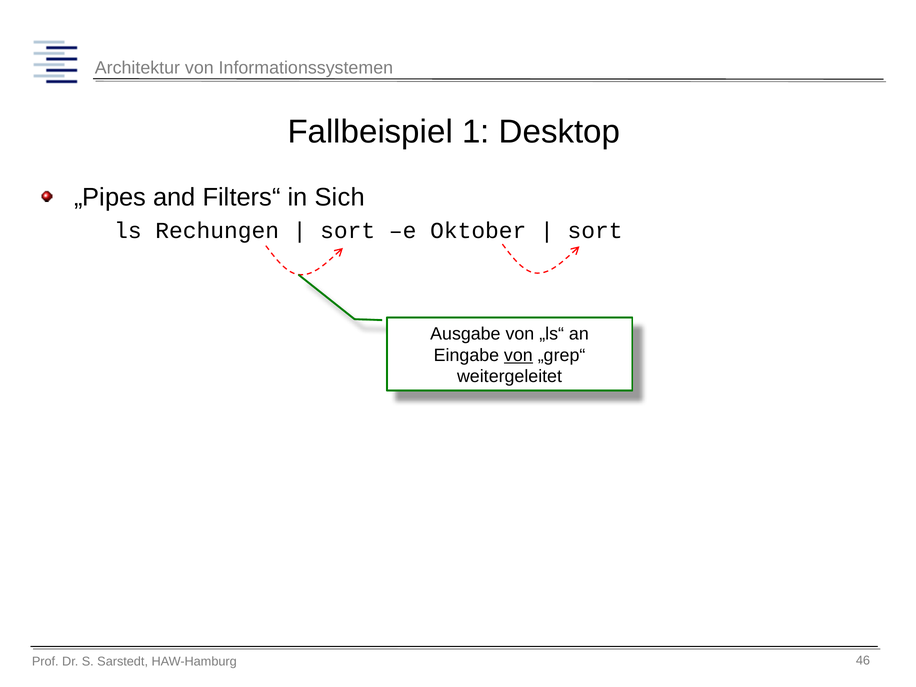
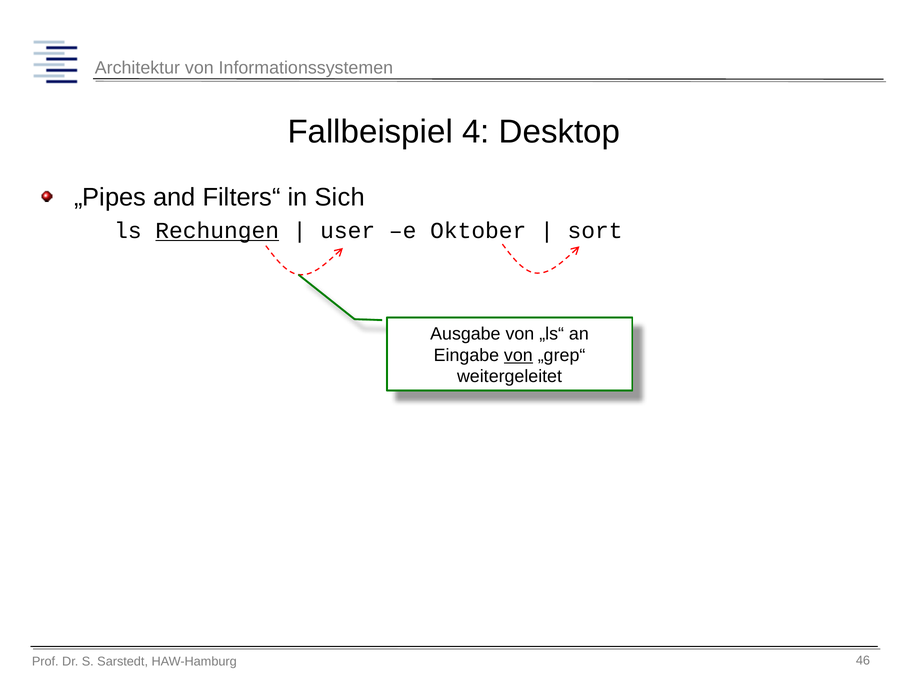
1: 1 -> 4
Rechungen underline: none -> present
sort at (348, 231): sort -> user
